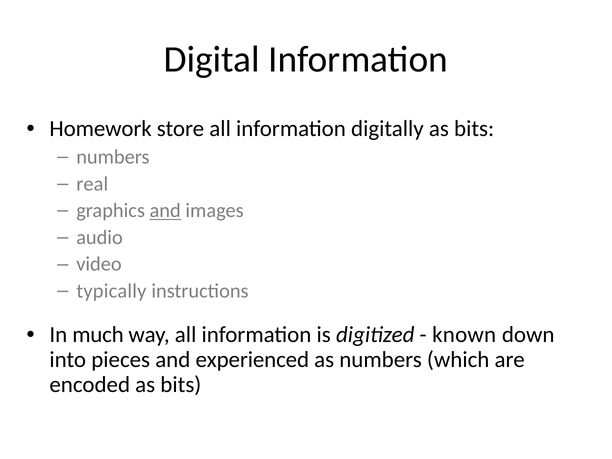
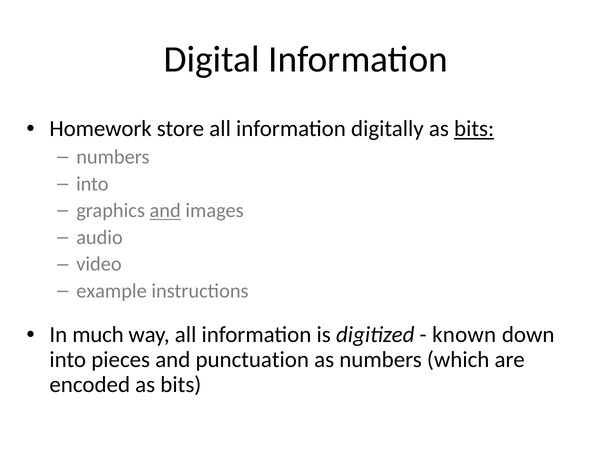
bits at (474, 129) underline: none -> present
real at (92, 184): real -> into
typically: typically -> example
experienced: experienced -> punctuation
